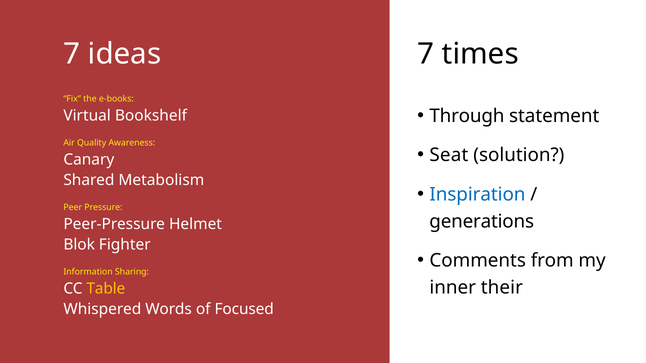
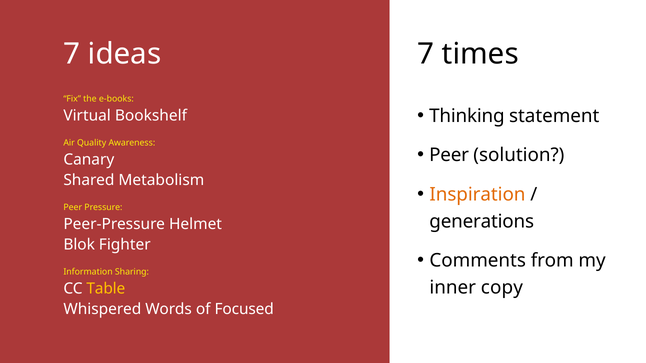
Through: Through -> Thinking
Seat at (449, 155): Seat -> Peer
Inspiration colour: blue -> orange
their: their -> copy
